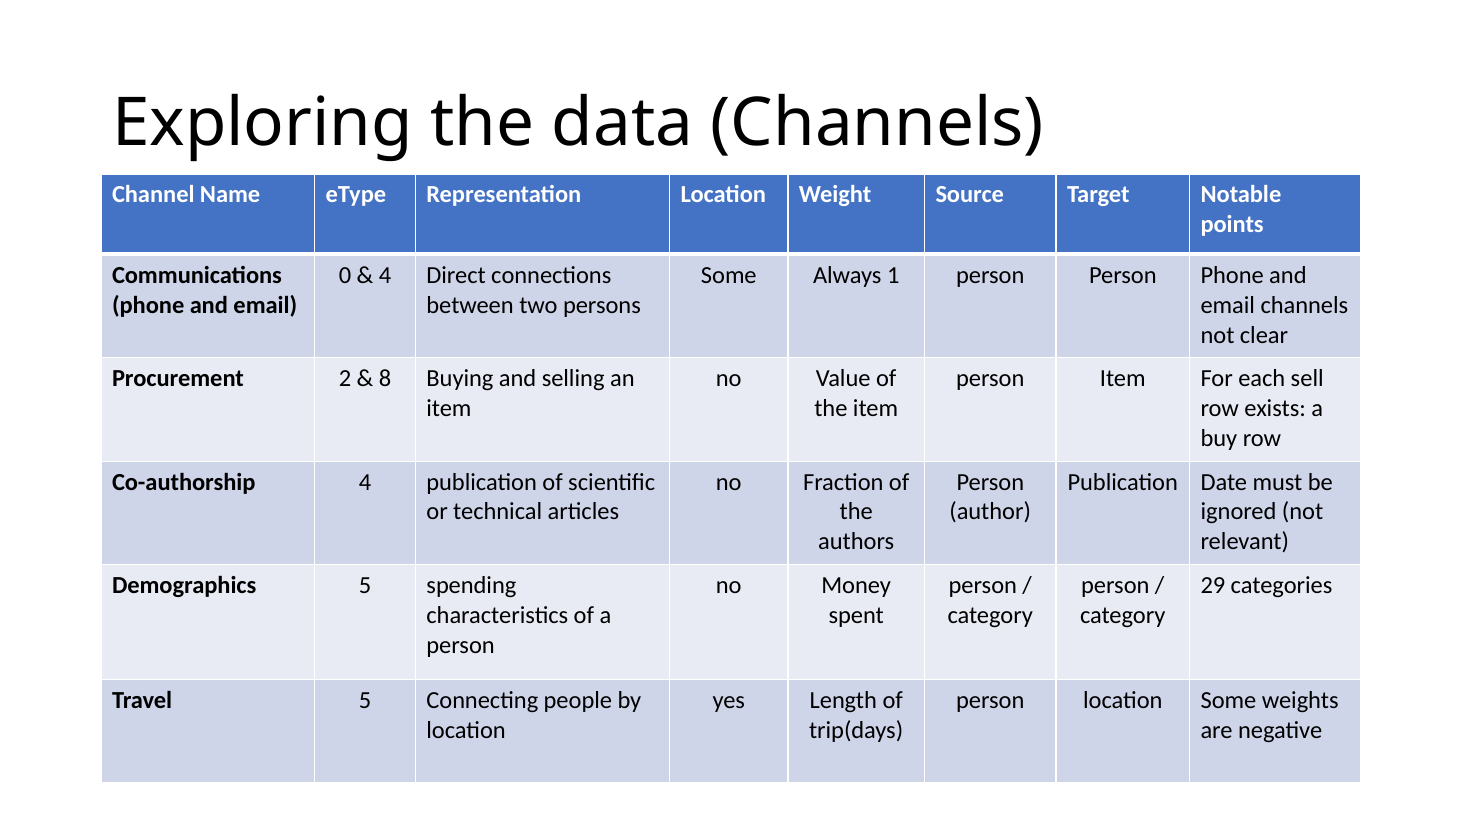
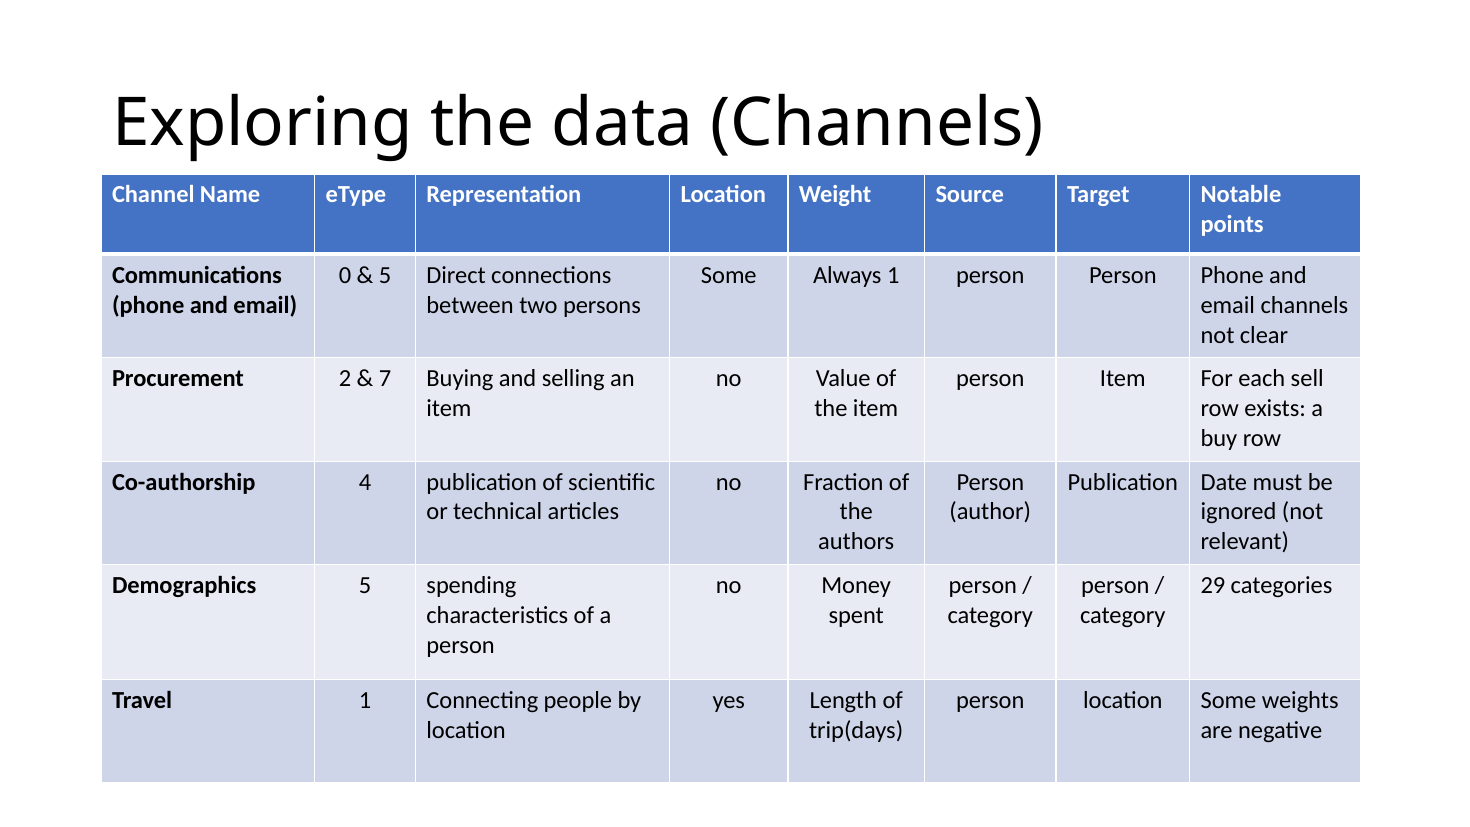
4 at (385, 275): 4 -> 5
8: 8 -> 7
Travel 5: 5 -> 1
